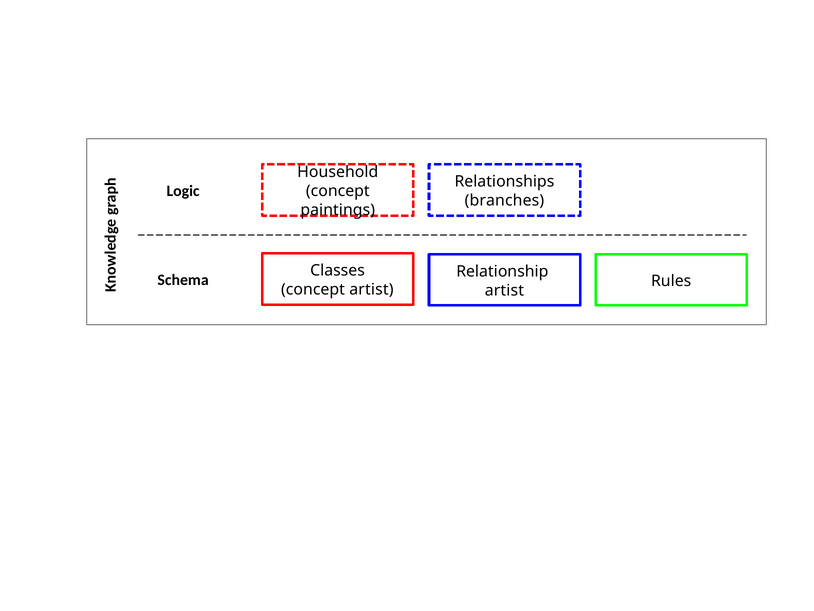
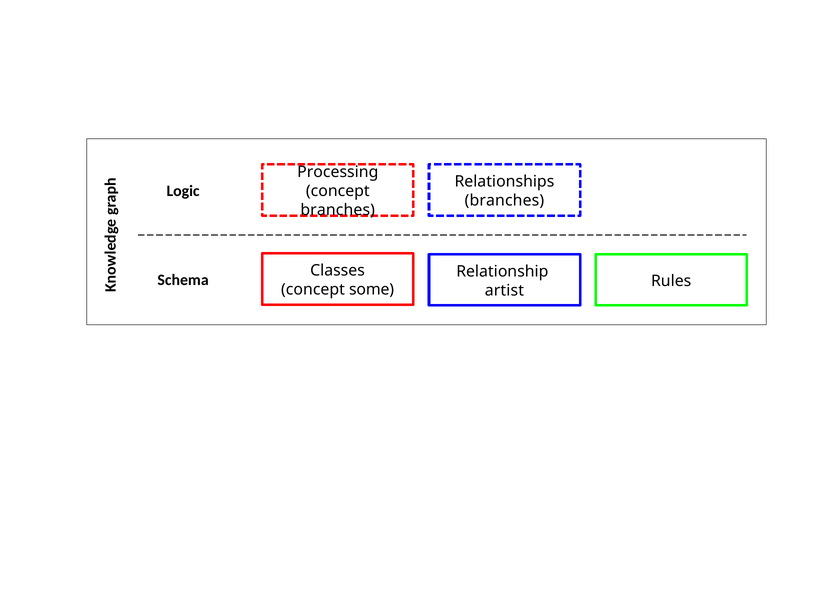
Household: Household -> Processing
paintings at (338, 210): paintings -> branches
concept artist: artist -> some
